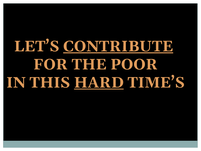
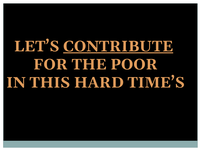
HARD underline: present -> none
